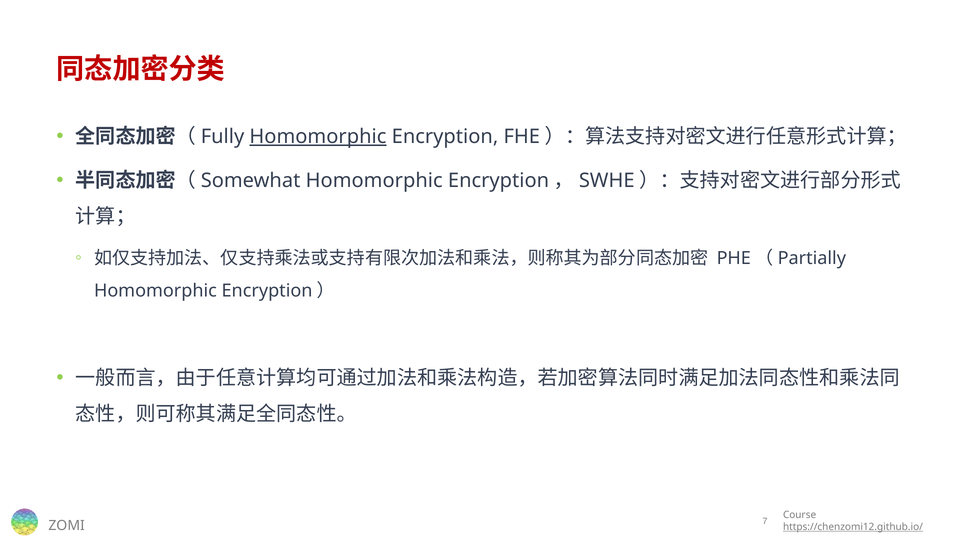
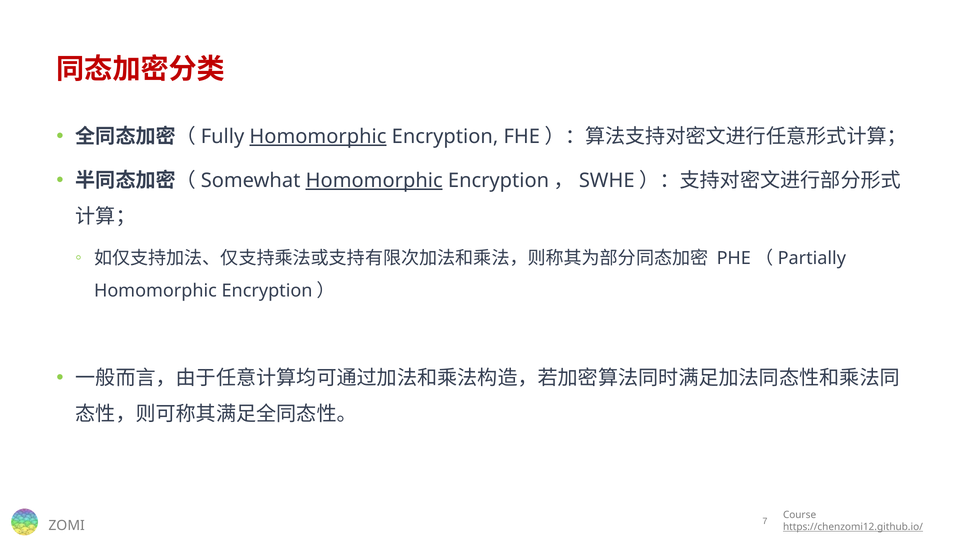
Homomorphic at (374, 181) underline: none -> present
